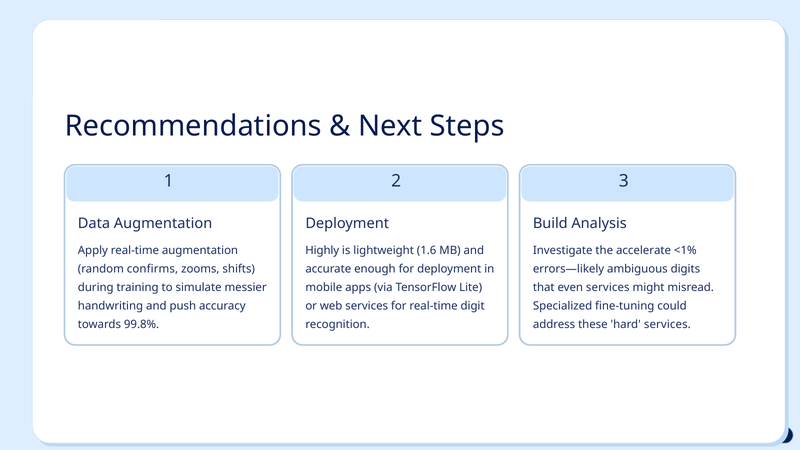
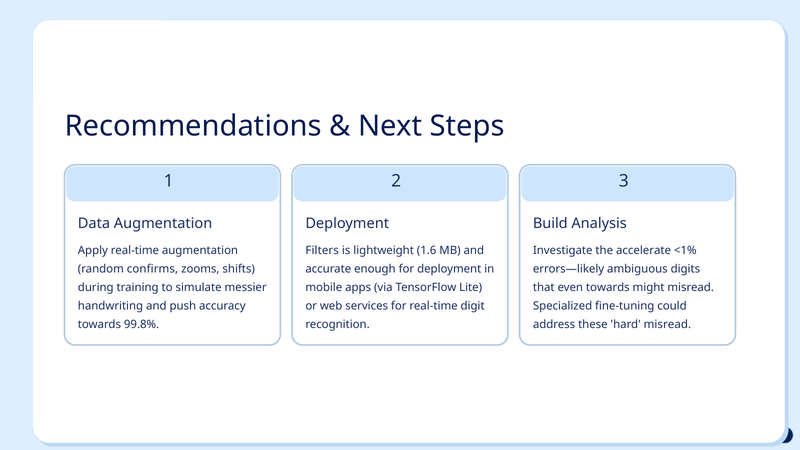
Highly: Highly -> Filters
even services: services -> towards
hard services: services -> misread
